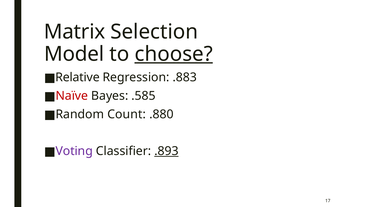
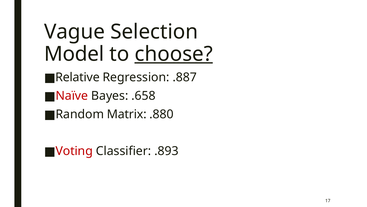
Matrix: Matrix -> Vague
.883: .883 -> .887
.585: .585 -> .658
Count: Count -> Matrix
Voting colour: purple -> red
.893 underline: present -> none
